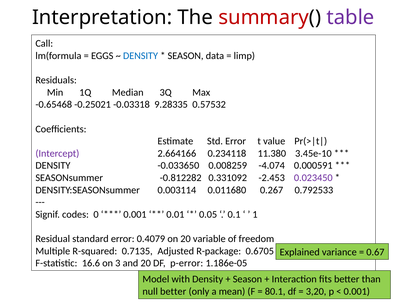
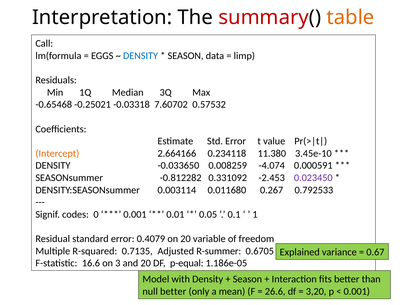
table colour: purple -> orange
9.28335: 9.28335 -> 7.60702
Intercept colour: purple -> orange
R-package: R-package -> R-summer
p-error: p-error -> p-equal
80.1: 80.1 -> 26.6
